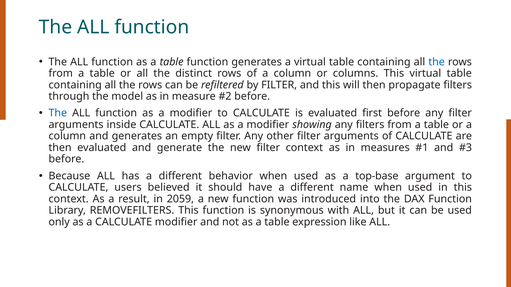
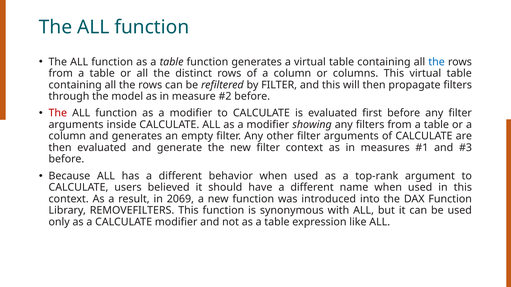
The at (58, 113) colour: blue -> red
top-base: top-base -> top-rank
2059: 2059 -> 2069
